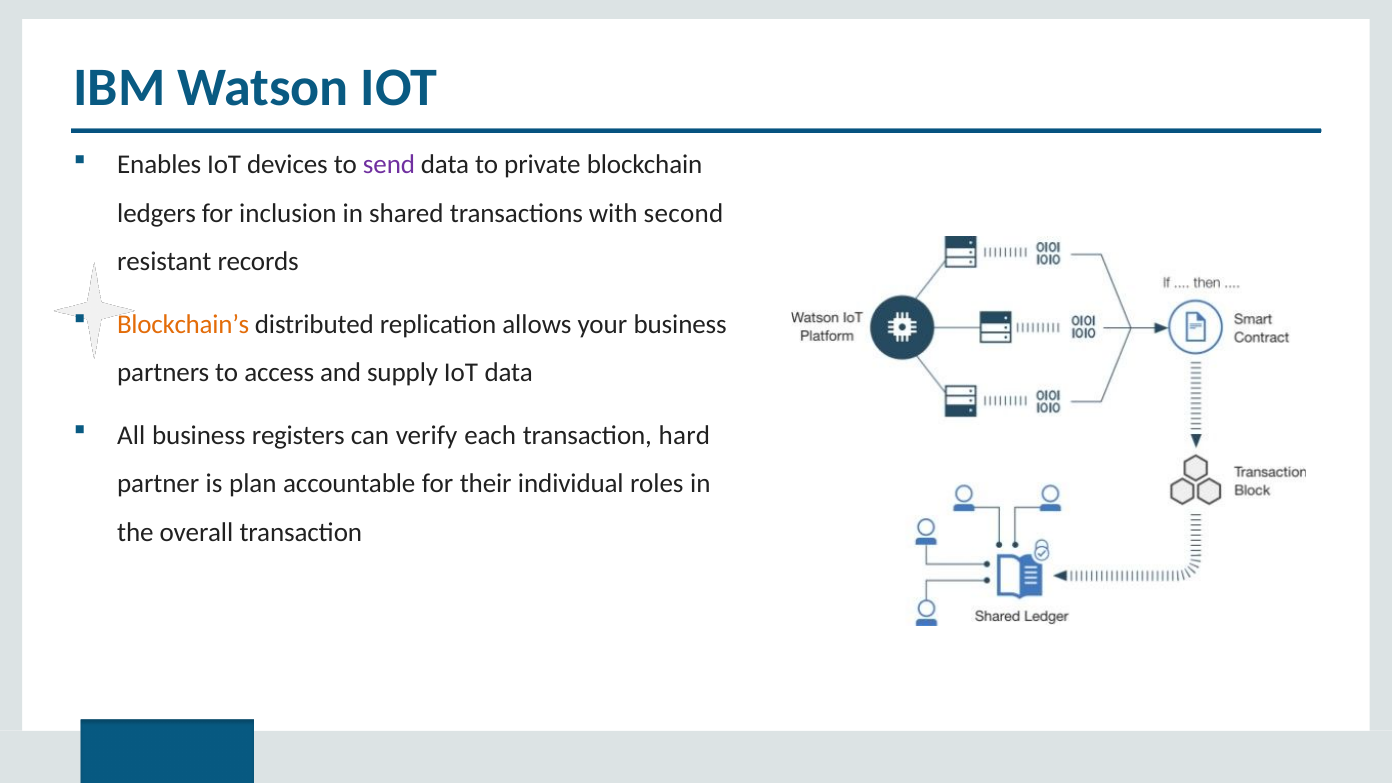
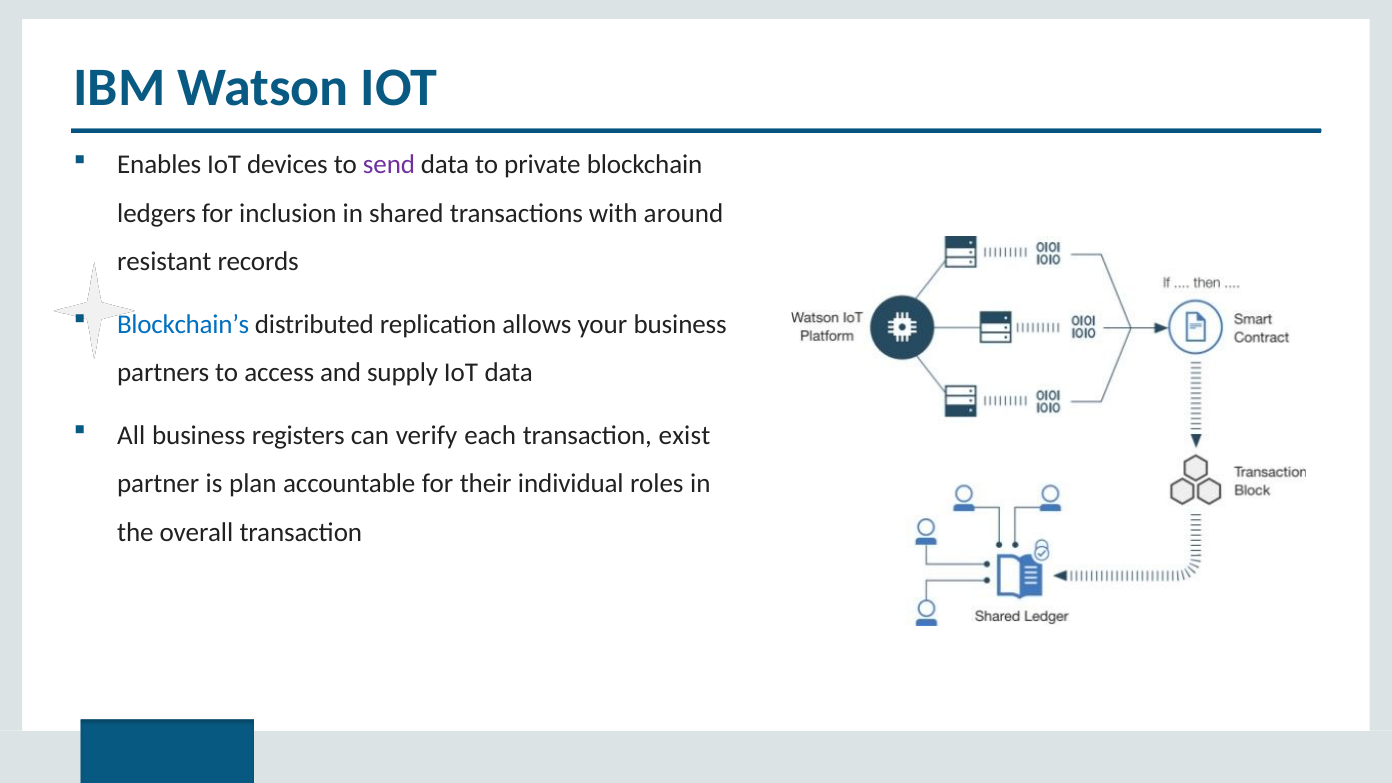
second: second -> around
Blockchain’s colour: orange -> blue
hard: hard -> exist
